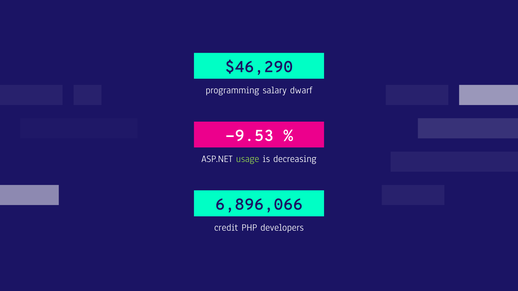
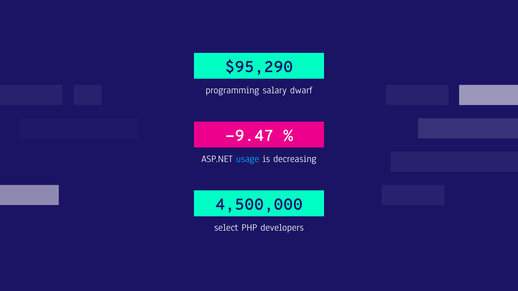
$46,290: $46,290 -> $95,290
-9.53: -9.53 -> -9.47
usage colour: light green -> light blue
6,896,066: 6,896,066 -> 4,500,000
credit: credit -> select
